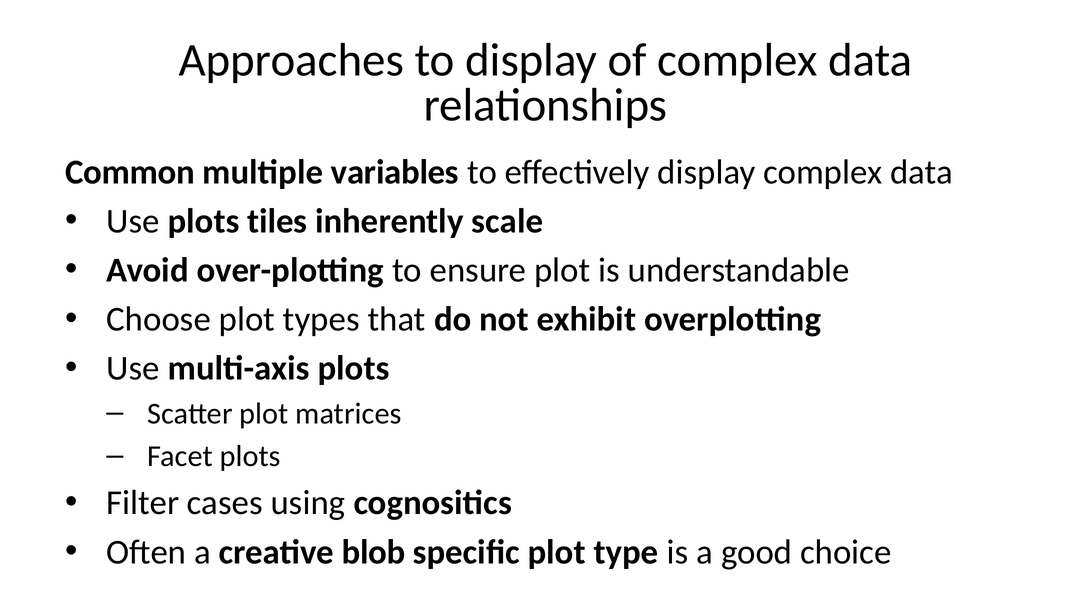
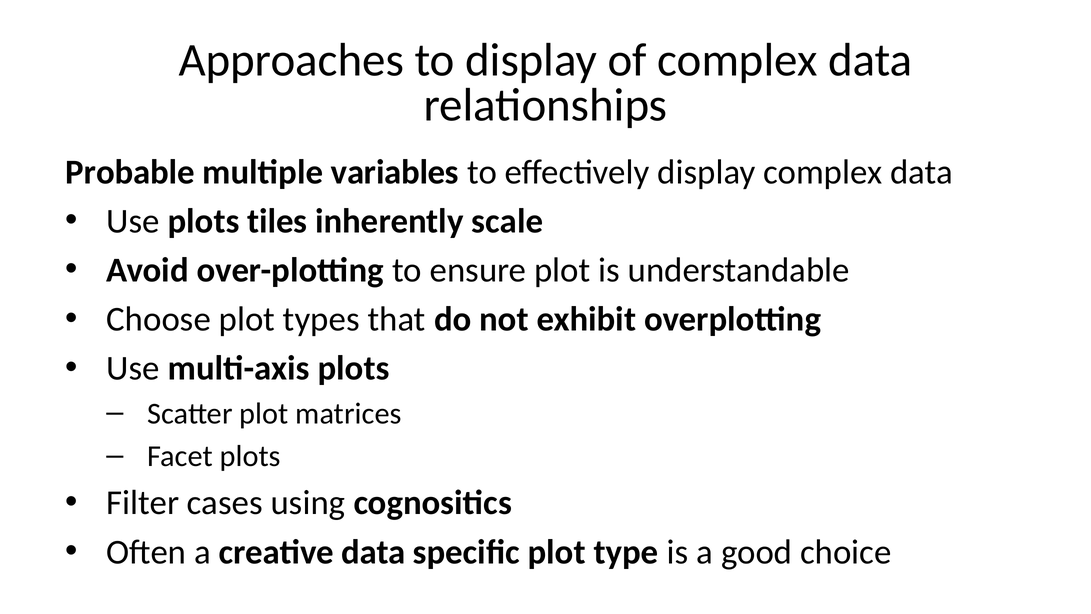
Common: Common -> Probable
creative blob: blob -> data
